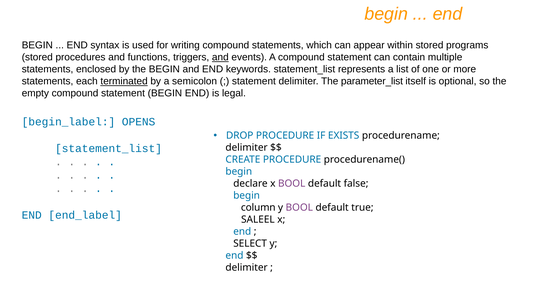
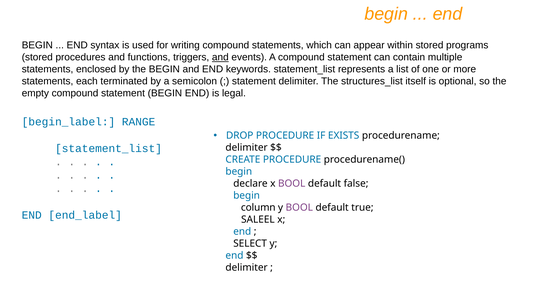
terminated underline: present -> none
parameter_list: parameter_list -> structures_list
OPENS: OPENS -> RANGE
